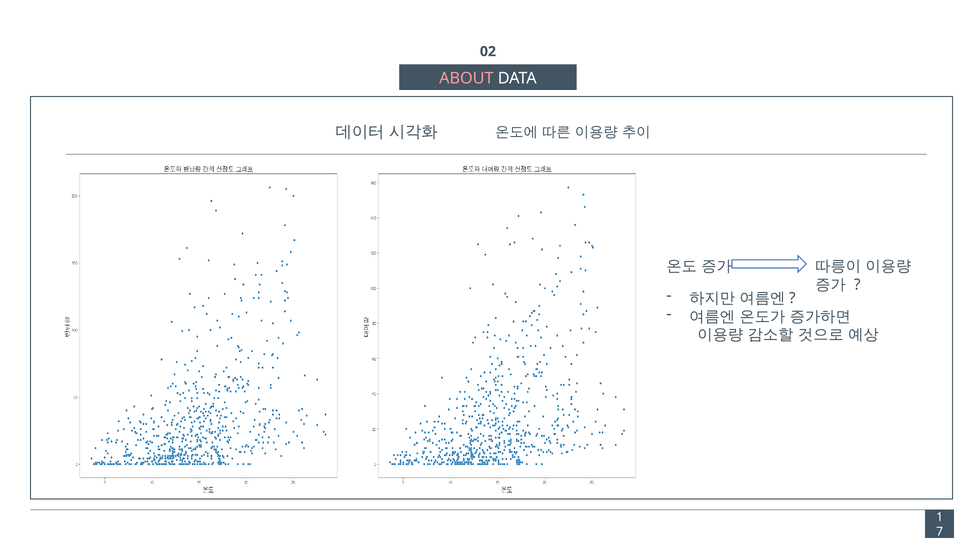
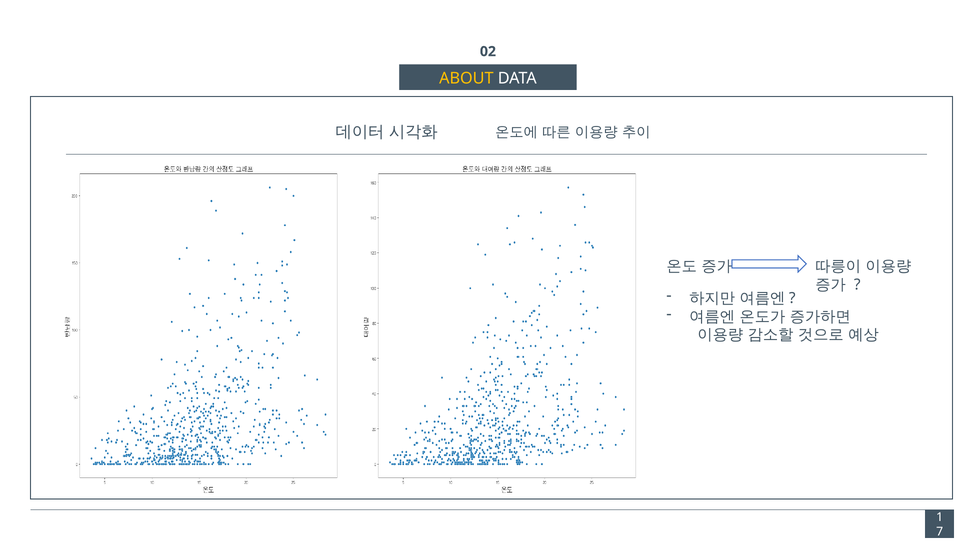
ABOUT colour: pink -> yellow
